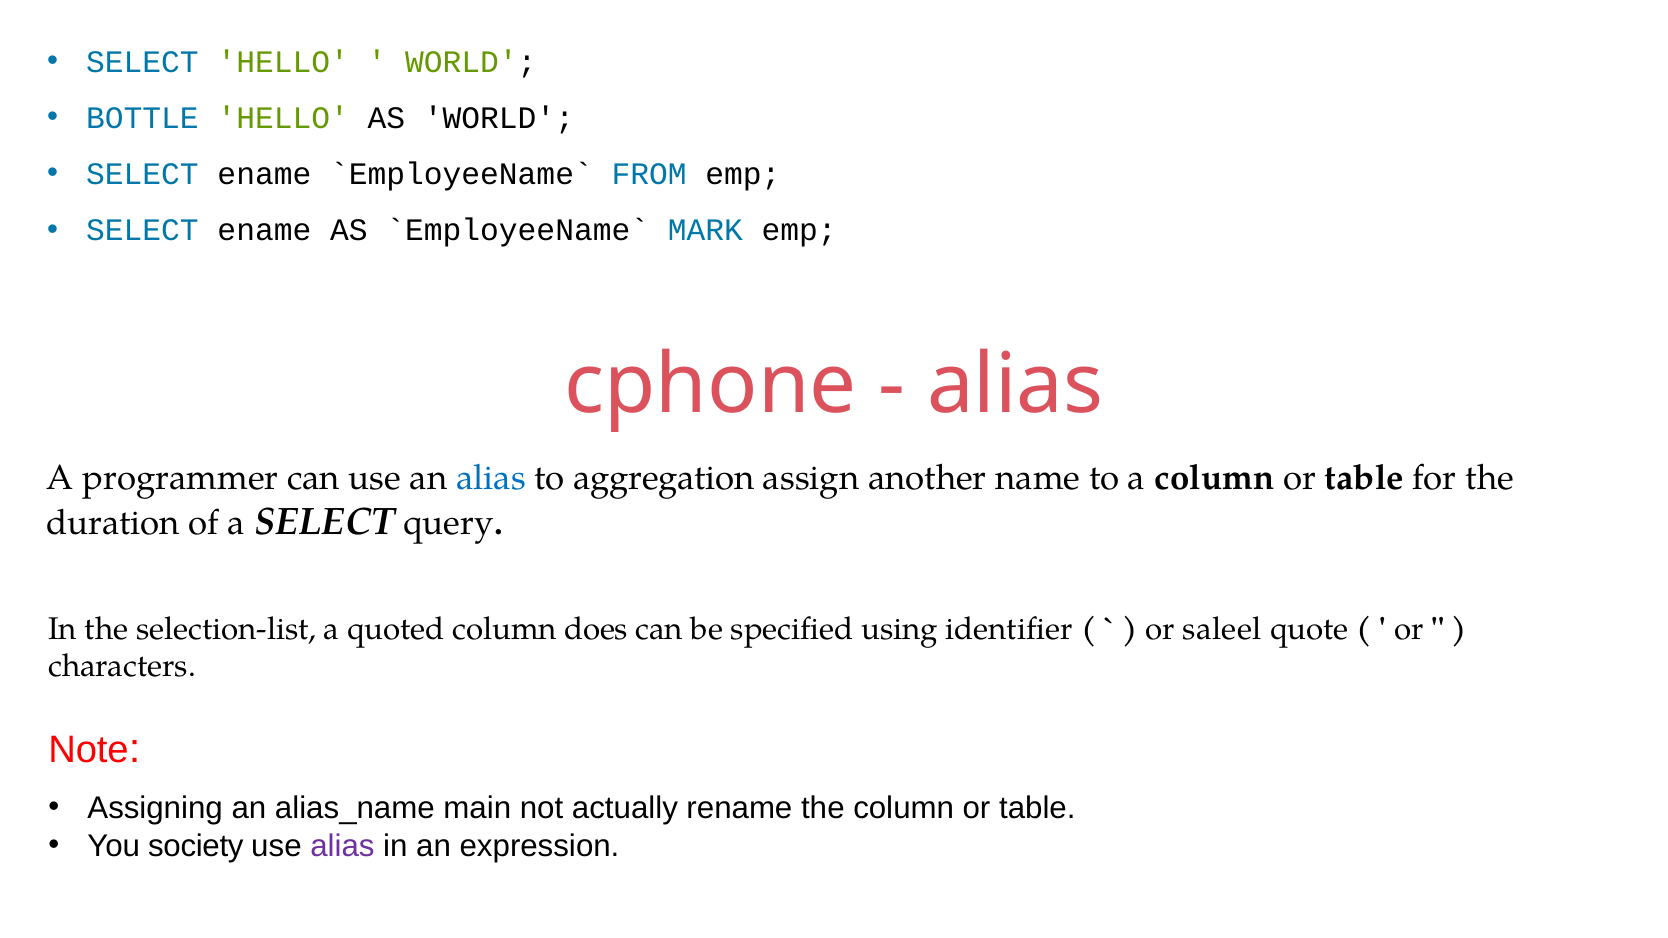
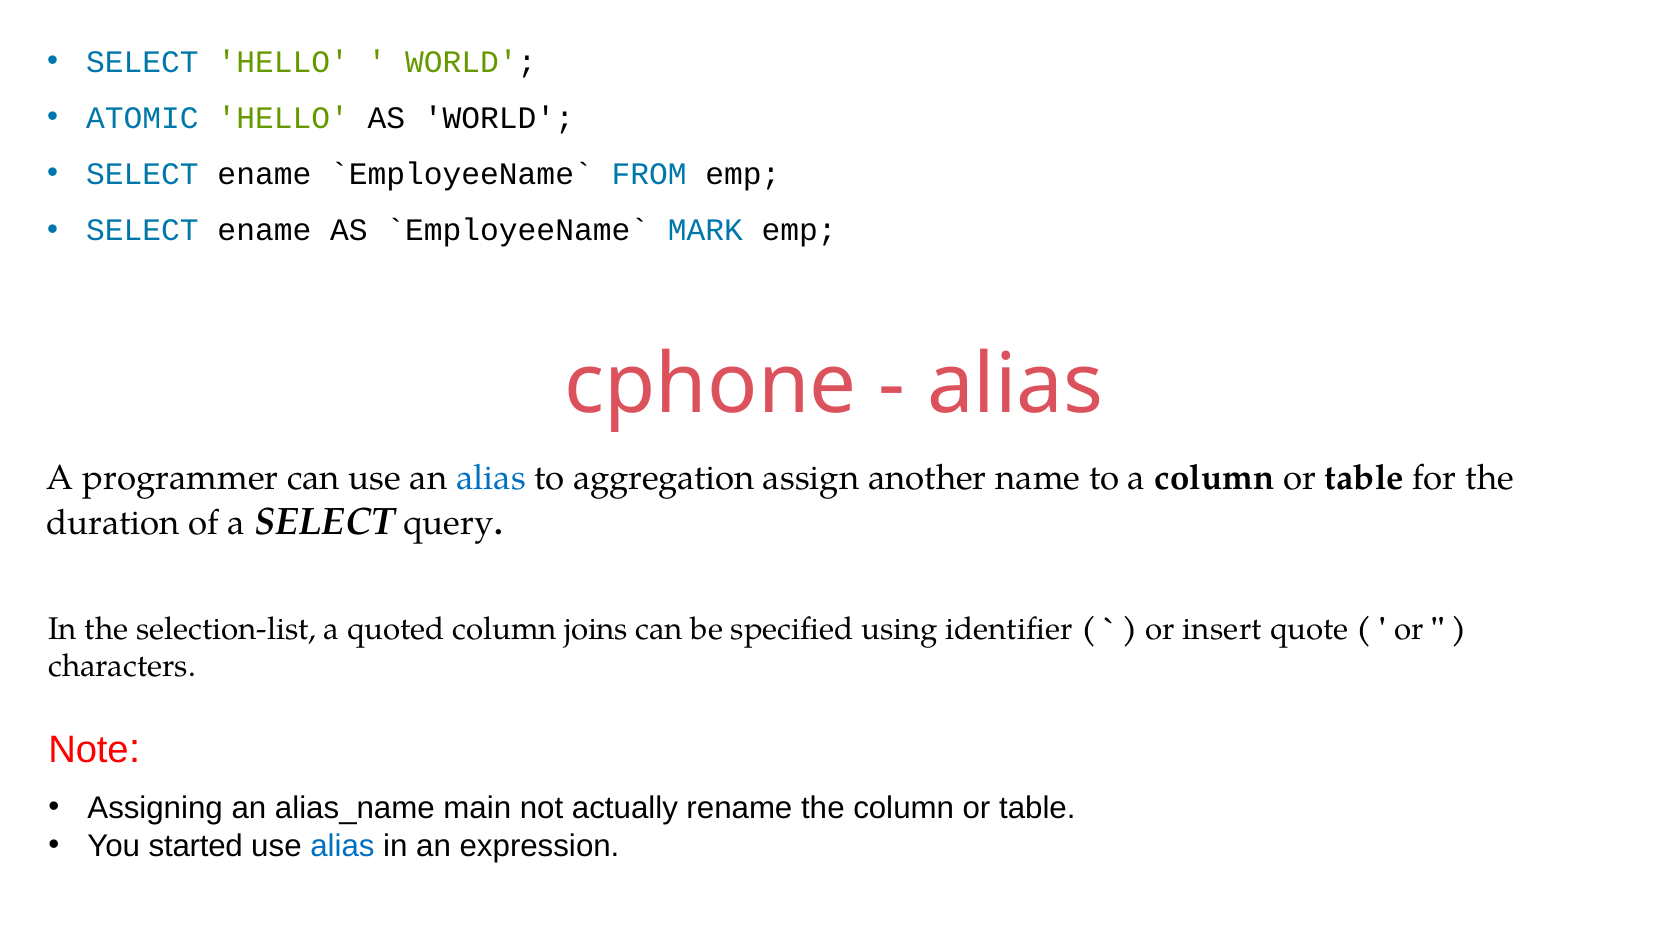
BOTTLE: BOTTLE -> ATOMIC
does: does -> joins
saleel: saleel -> insert
society: society -> started
alias at (342, 846) colour: purple -> blue
